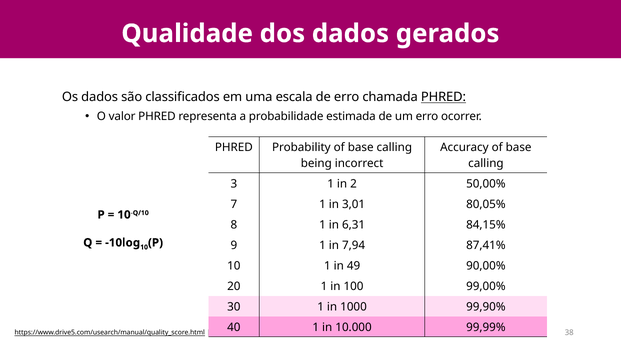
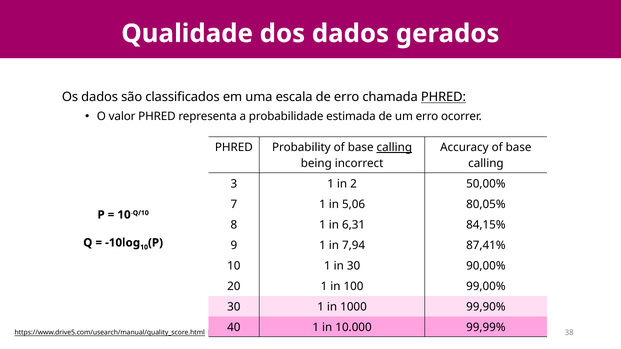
calling at (394, 148) underline: none -> present
3,01: 3,01 -> 5,06
in 49: 49 -> 30
